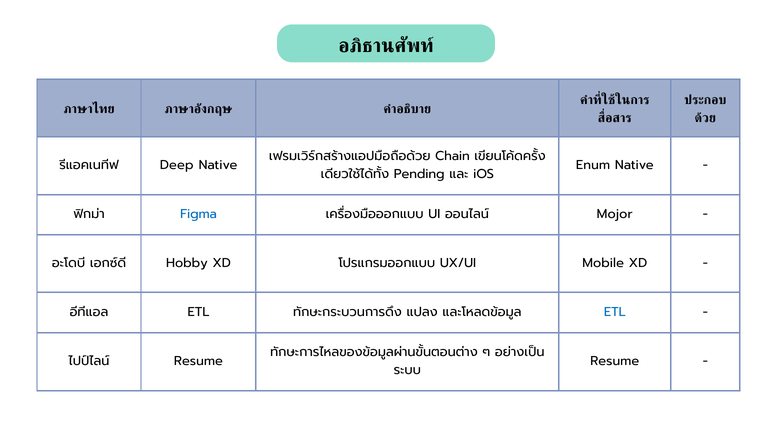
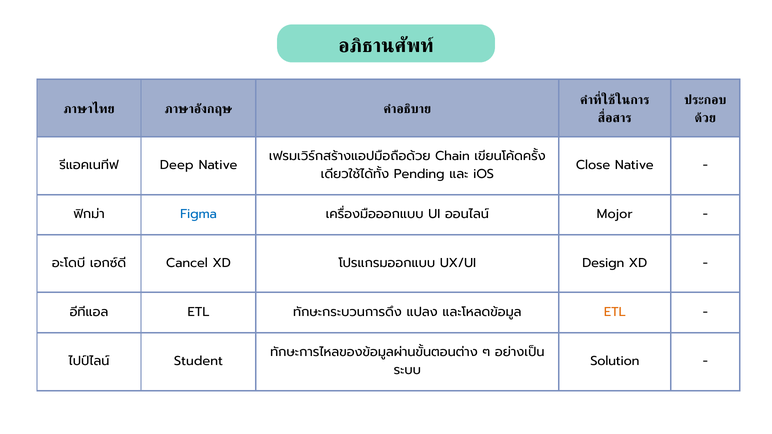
Enum: Enum -> Close
Hobby: Hobby -> Cancel
Mobile: Mobile -> Design
ETL at (615, 312) colour: blue -> orange
Resume at (198, 361): Resume -> Student
Resume at (615, 361): Resume -> Solution
